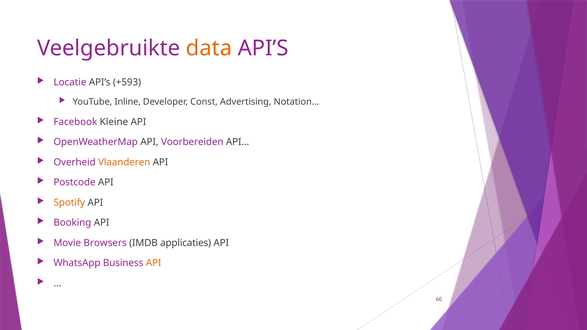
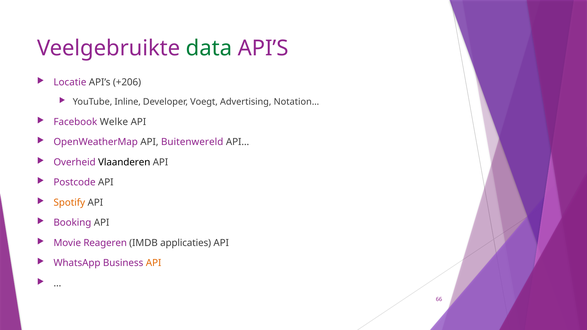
data colour: orange -> green
+593: +593 -> +206
Const: Const -> Voegt
Kleine: Kleine -> Welke
Voorbereiden: Voorbereiden -> Buitenwereld
Vlaanderen colour: orange -> black
Browsers: Browsers -> Reageren
